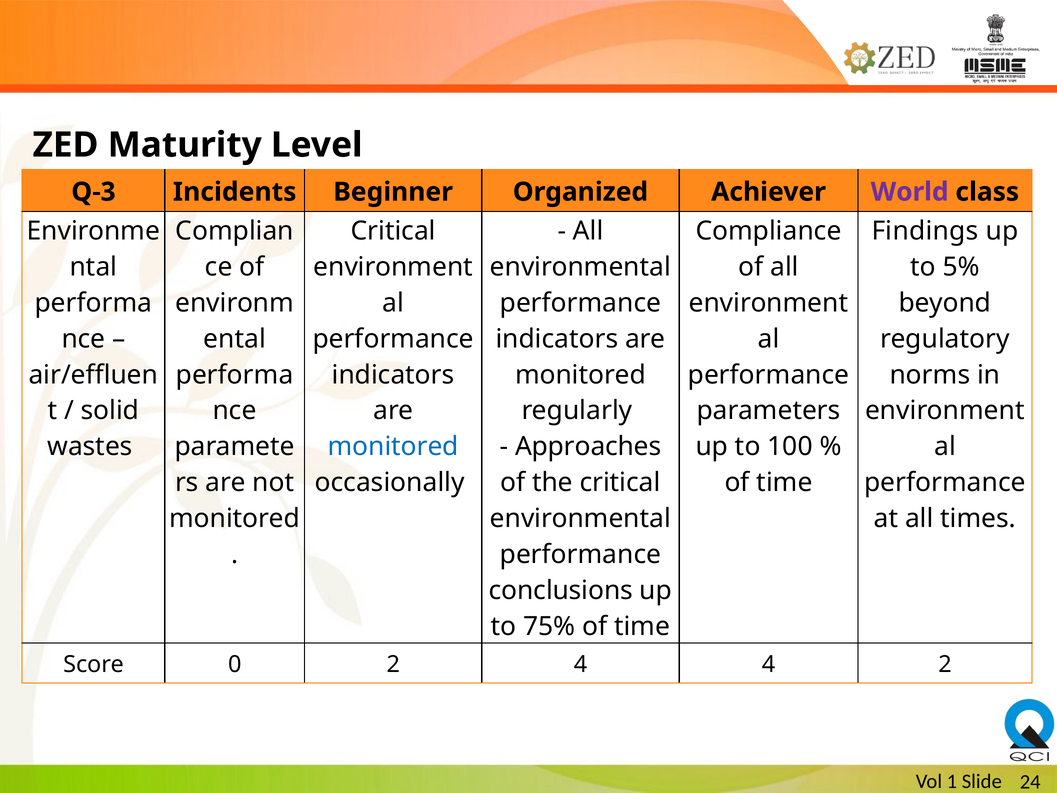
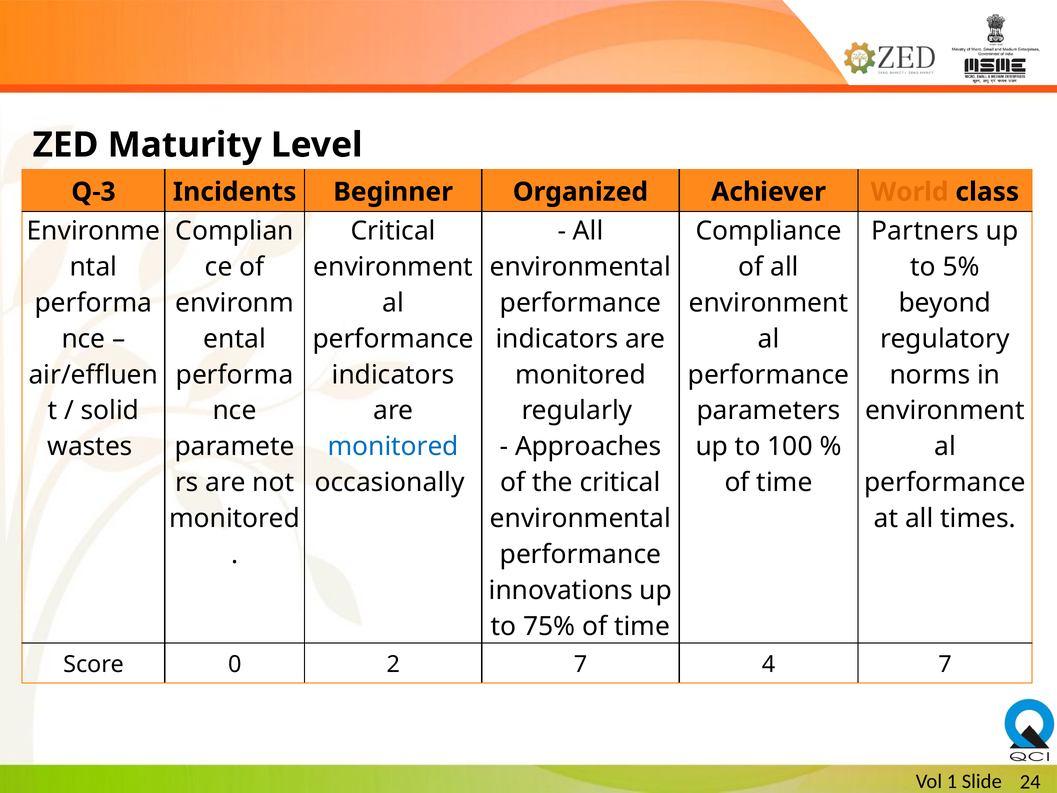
World colour: purple -> orange
Findings: Findings -> Partners
conclusions: conclusions -> innovations
2 4: 4 -> 7
4 2: 2 -> 7
